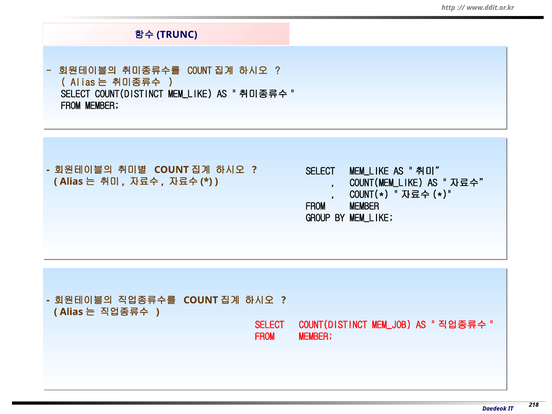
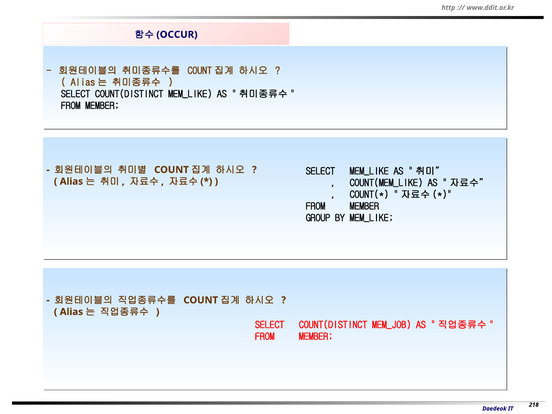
TRUNC: TRUNC -> OCCUR
